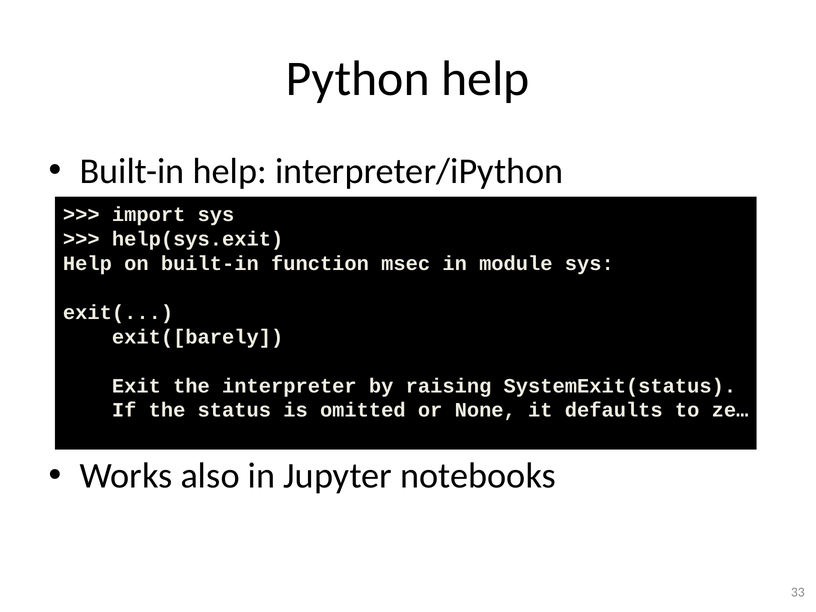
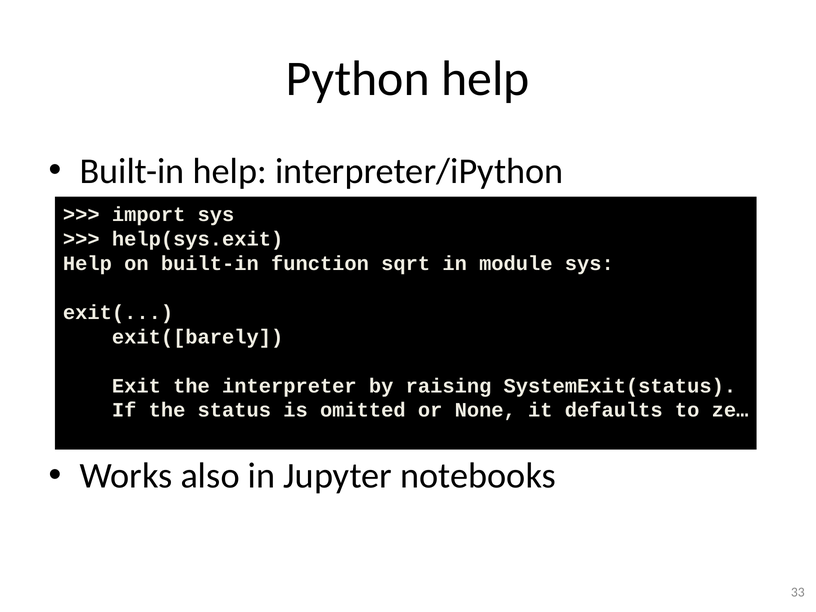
msec: msec -> sqrt
